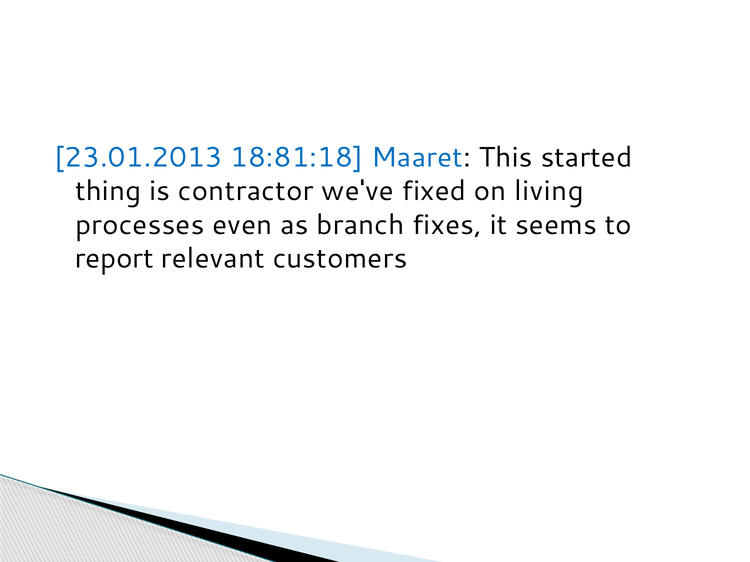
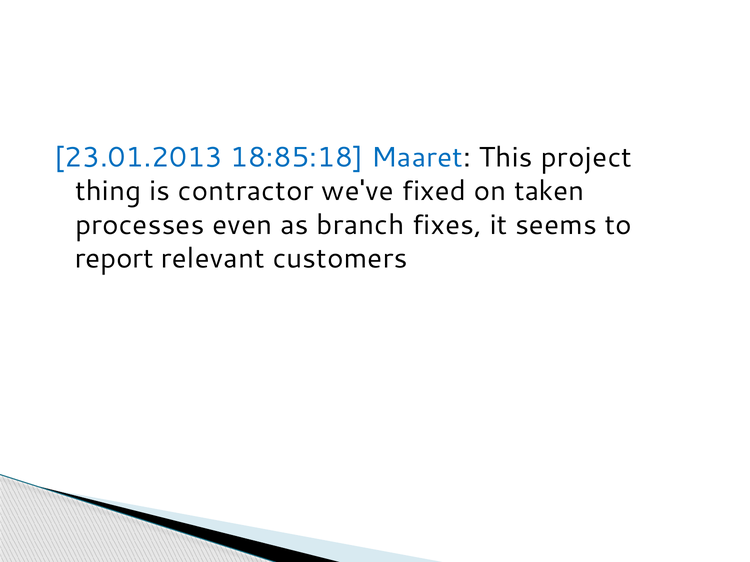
18:81:18: 18:81:18 -> 18:85:18
started: started -> project
living: living -> taken
